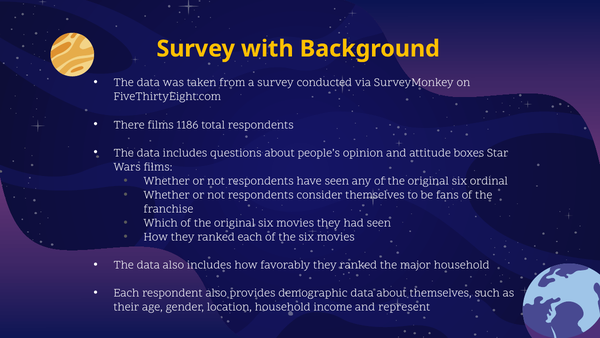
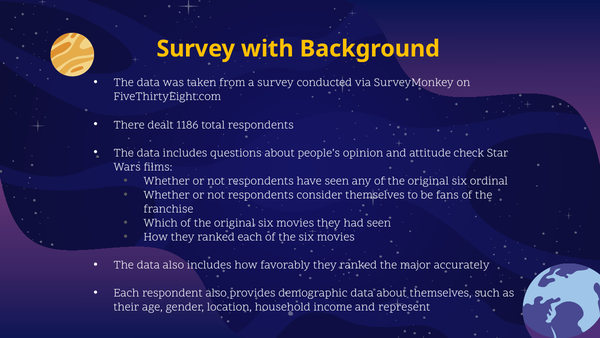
There films: films -> dealt
boxes: boxes -> check
major household: household -> accurately
